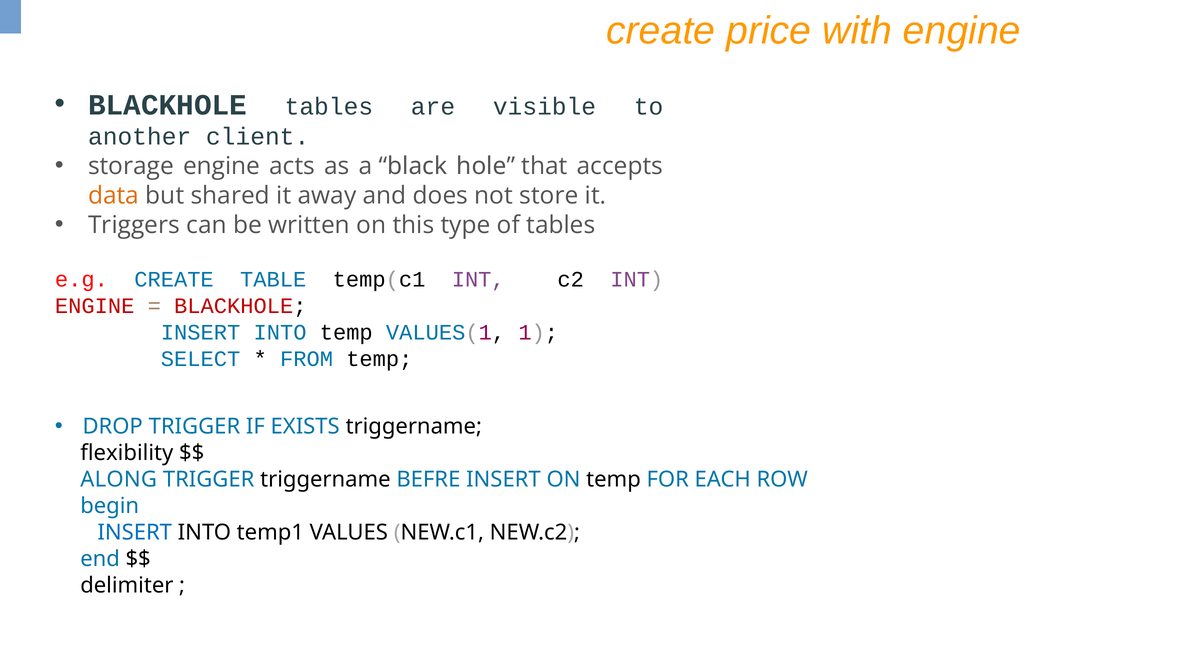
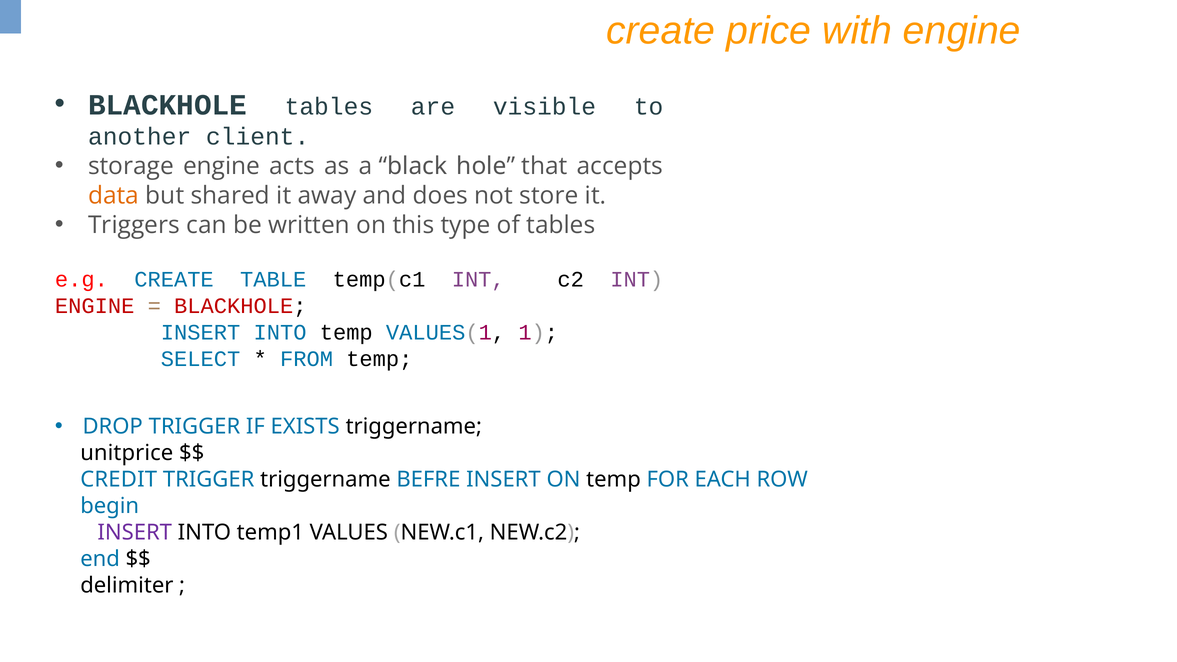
flexibility: flexibility -> unitprice
ALONG: ALONG -> CREDIT
INSERT at (135, 533) colour: blue -> purple
